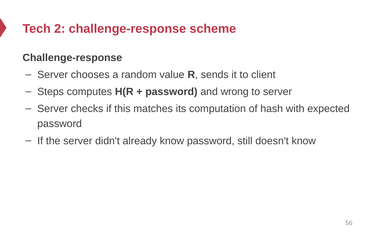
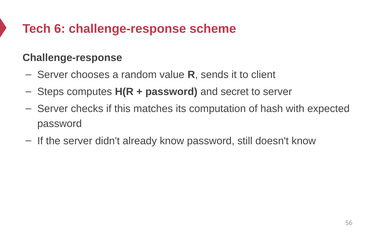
2: 2 -> 6
wrong: wrong -> secret
